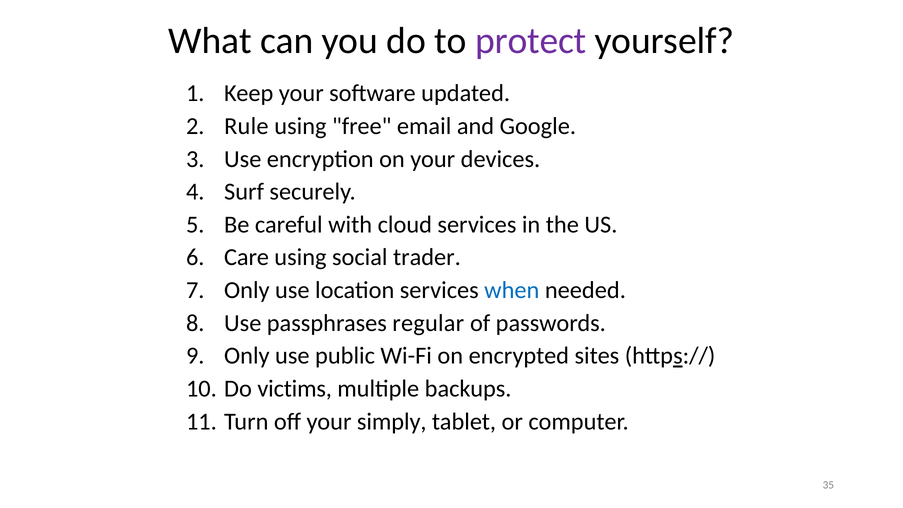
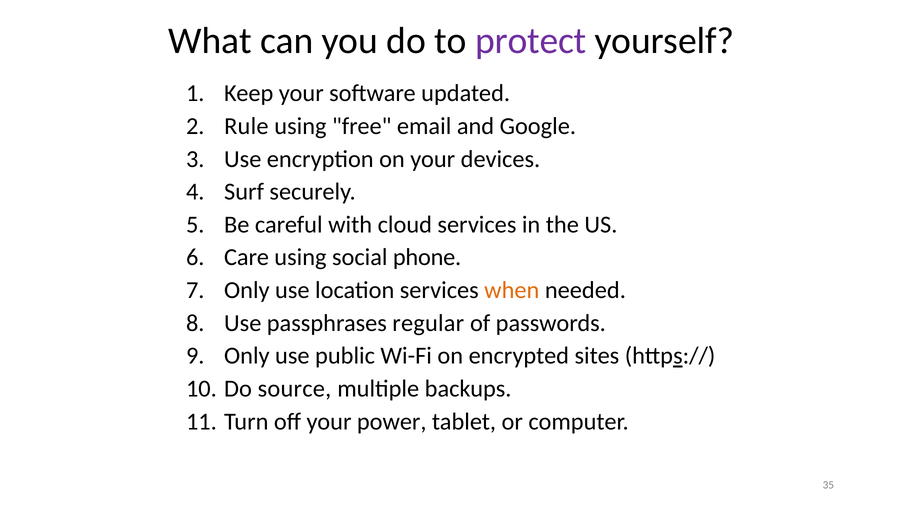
trader: trader -> phone
when colour: blue -> orange
victims: victims -> source
simply: simply -> power
